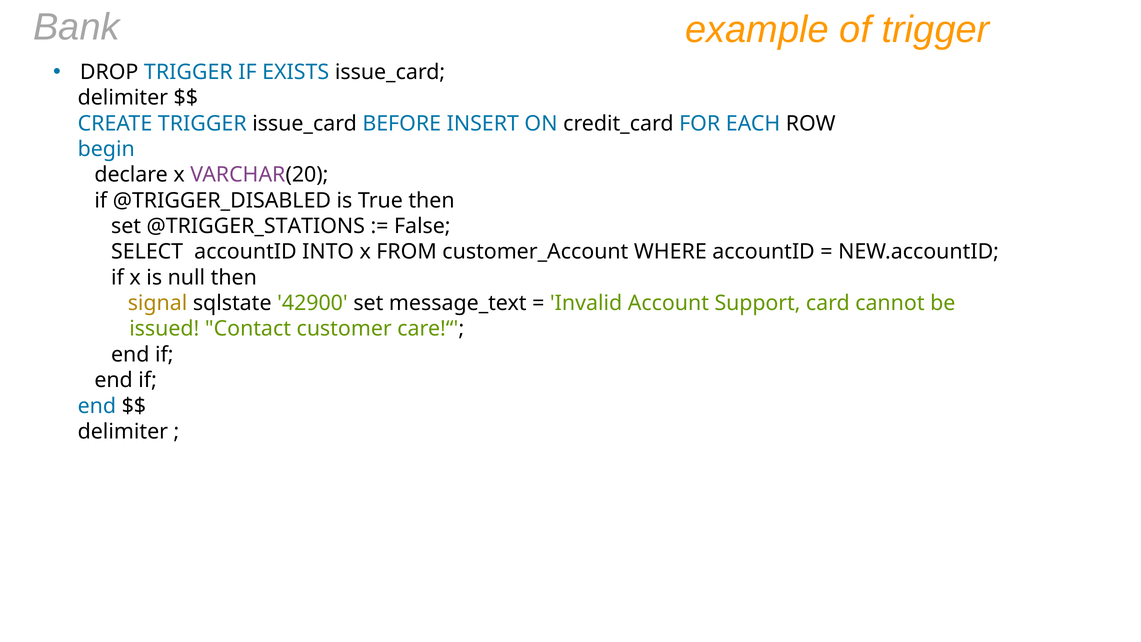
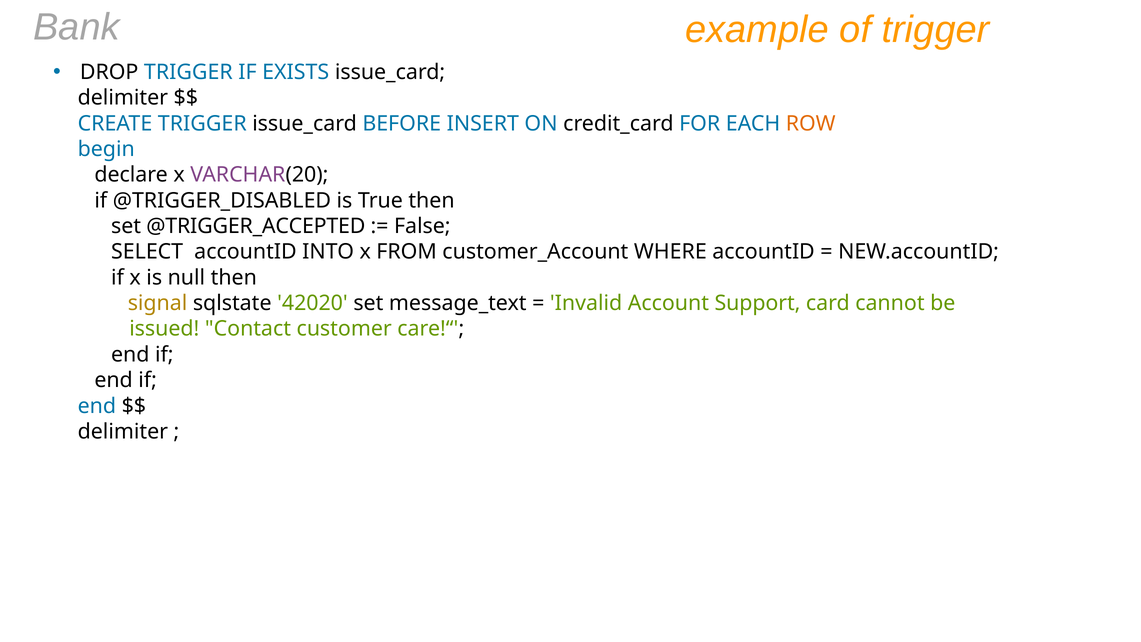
ROW colour: black -> orange
@TRIGGER_STATIONS: @TRIGGER_STATIONS -> @TRIGGER_ACCEPTED
42900: 42900 -> 42020
